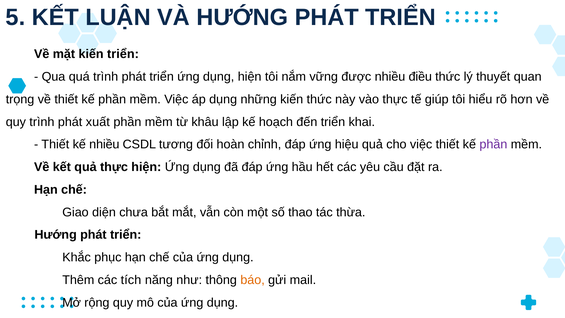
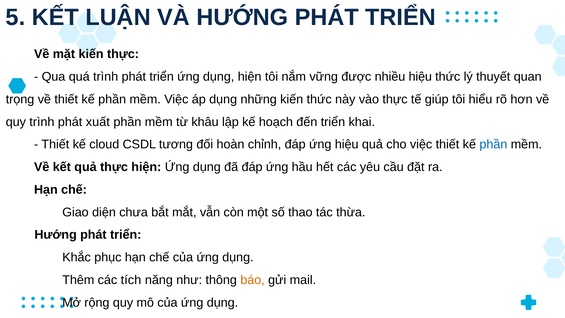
kiến triển: triển -> thực
nhiều điều: điều -> hiệu
kế nhiều: nhiều -> cloud
phần at (493, 144) colour: purple -> blue
